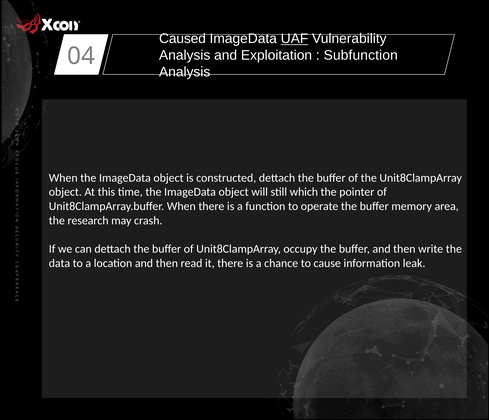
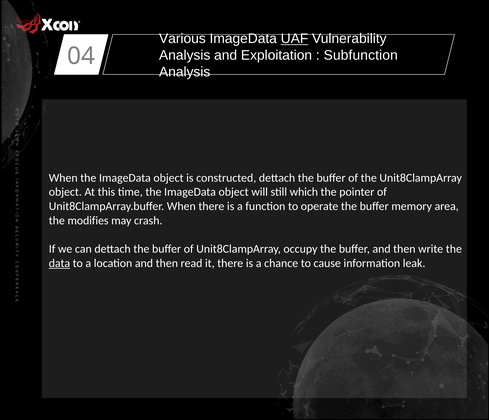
Caused: Caused -> Various
research: research -> modifies
data underline: none -> present
